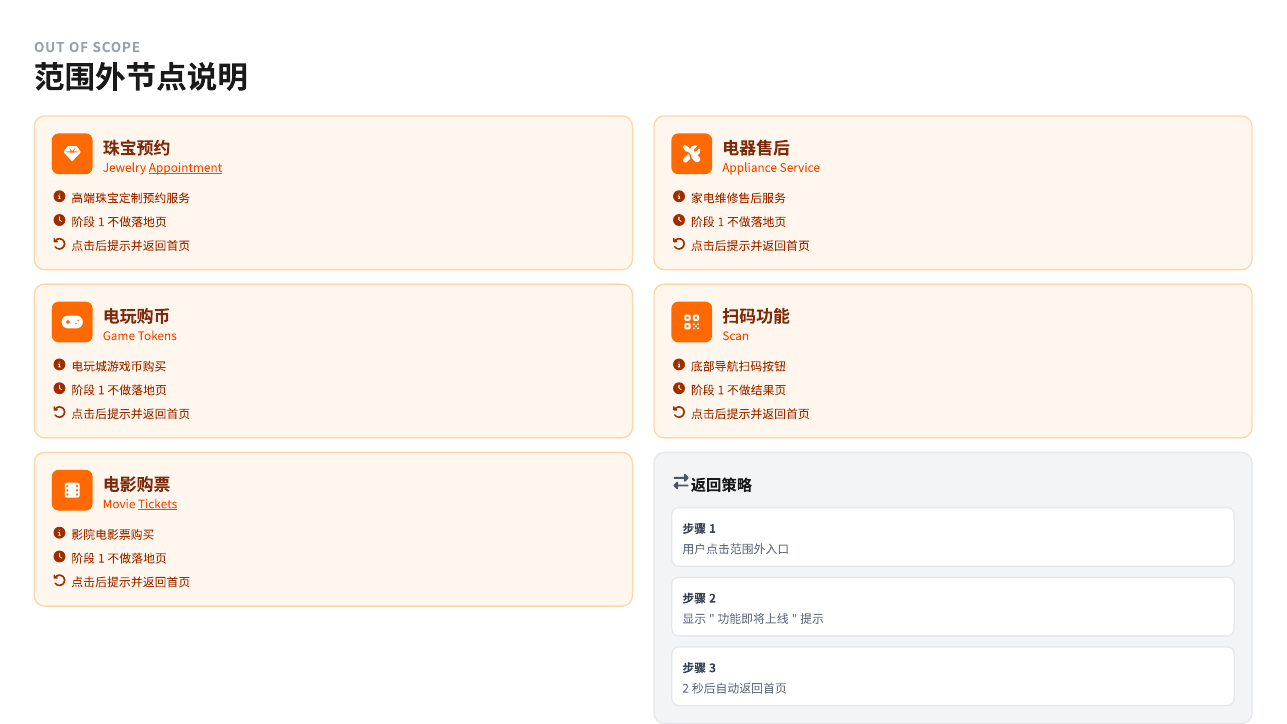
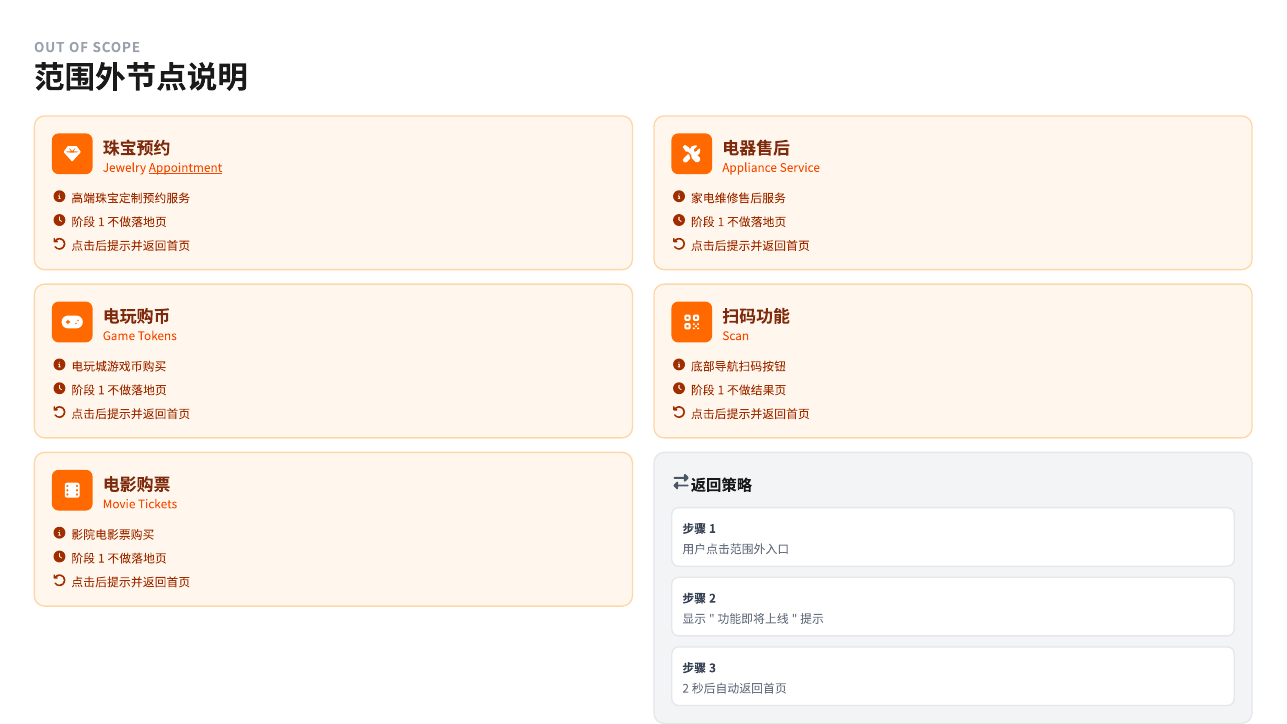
Tickets underline: present -> none
